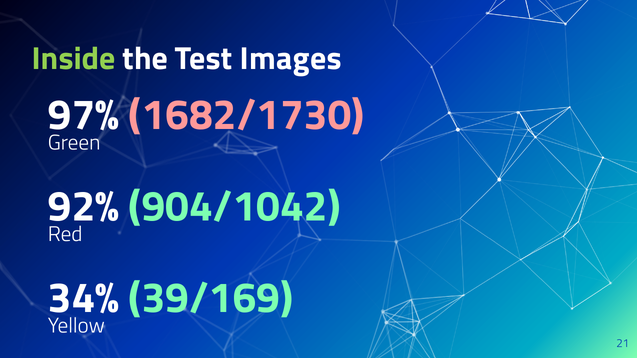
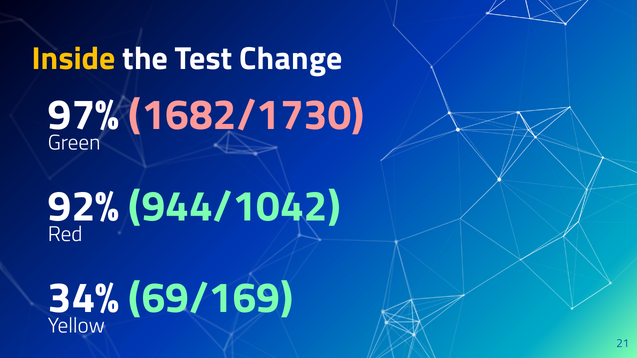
Inside colour: light green -> yellow
Images: Images -> Change
904/1042: 904/1042 -> 944/1042
39/169: 39/169 -> 69/169
